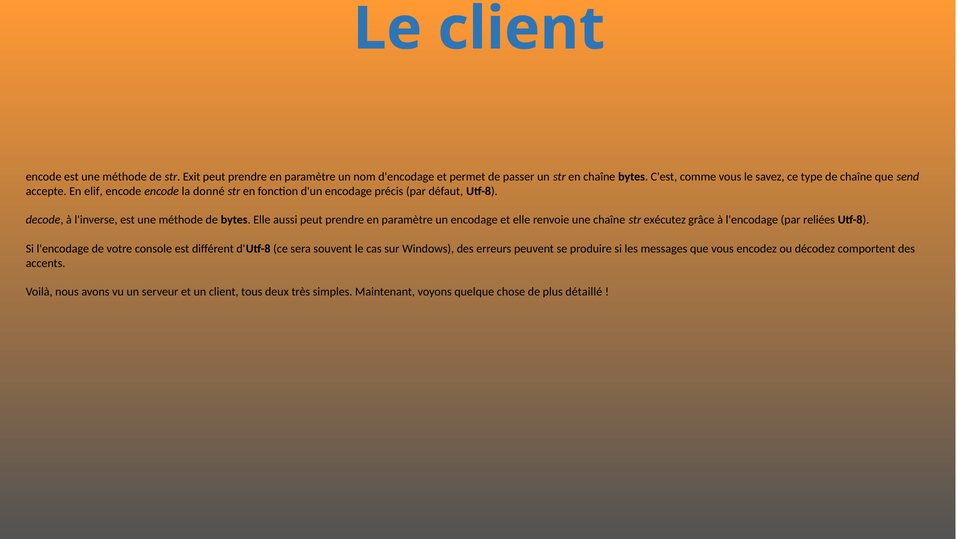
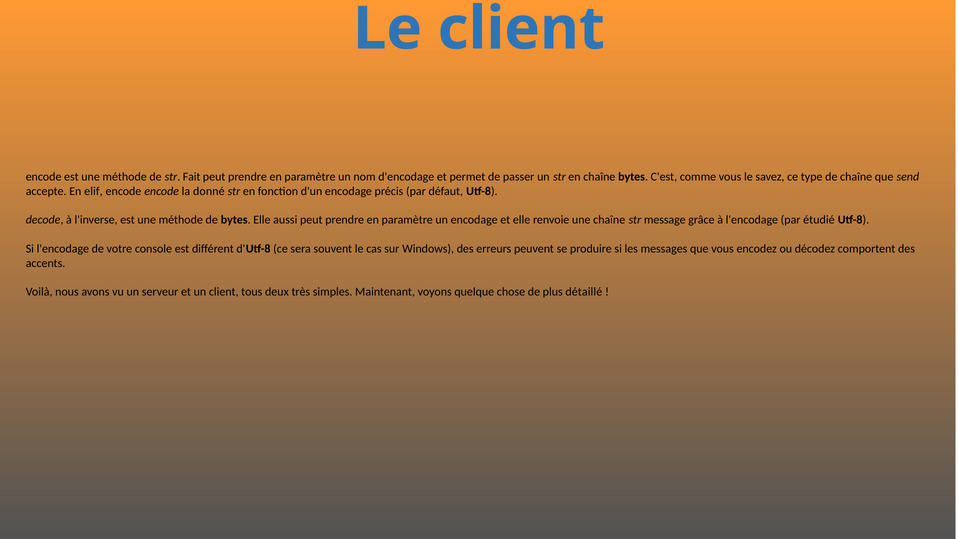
Exit: Exit -> Fait
exécutez: exécutez -> message
reliées: reliées -> étudié
